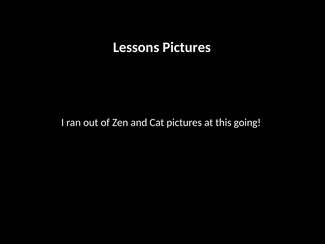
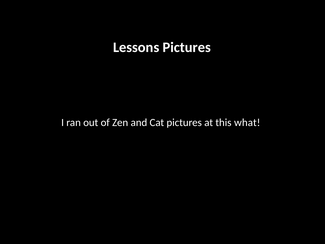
going: going -> what
